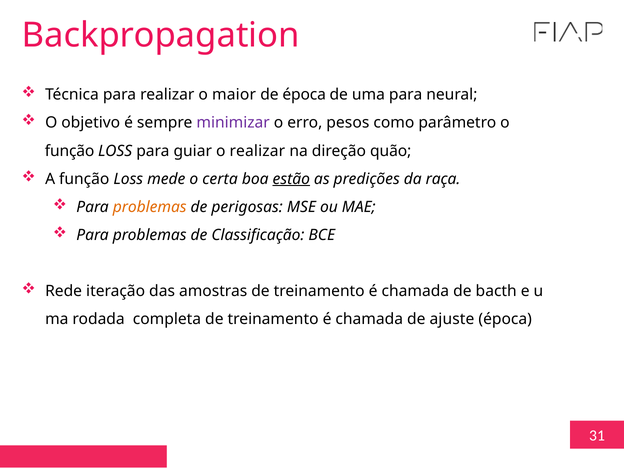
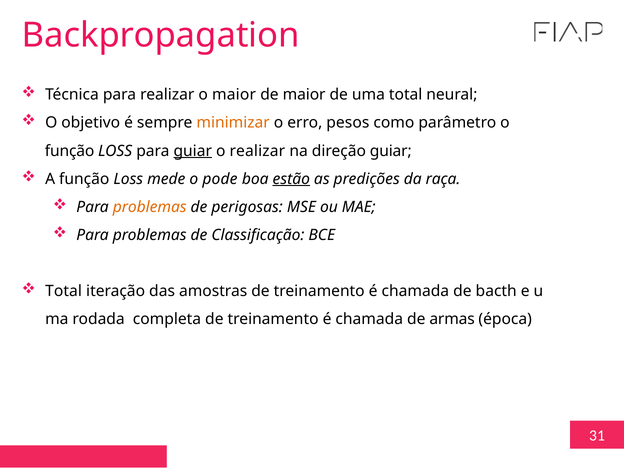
de época: época -> maior
uma para: para -> total
minimizar colour: purple -> orange
guiar at (193, 151) underline: none -> present
direção quão: quão -> guiar
certa: certa -> pode
Rede at (64, 291): Rede -> Total
ajuste: ajuste -> armas
